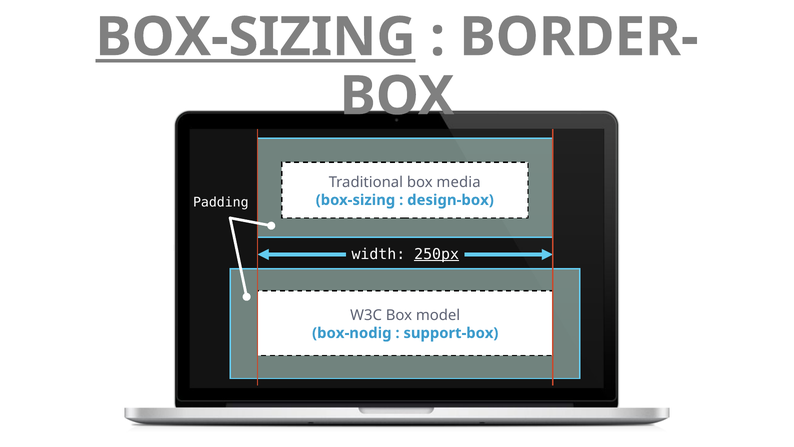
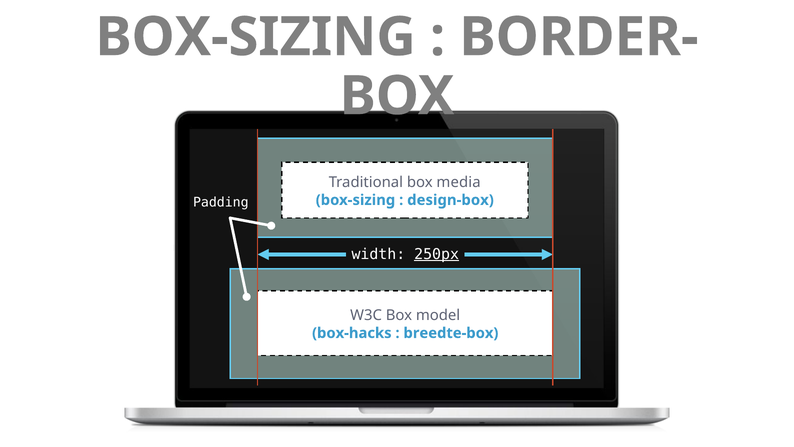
BOX-SIZING at (256, 37) underline: present -> none
box-nodig: box-nodig -> box-hacks
support-box: support-box -> breedte-box
